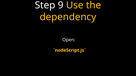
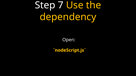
9: 9 -> 7
